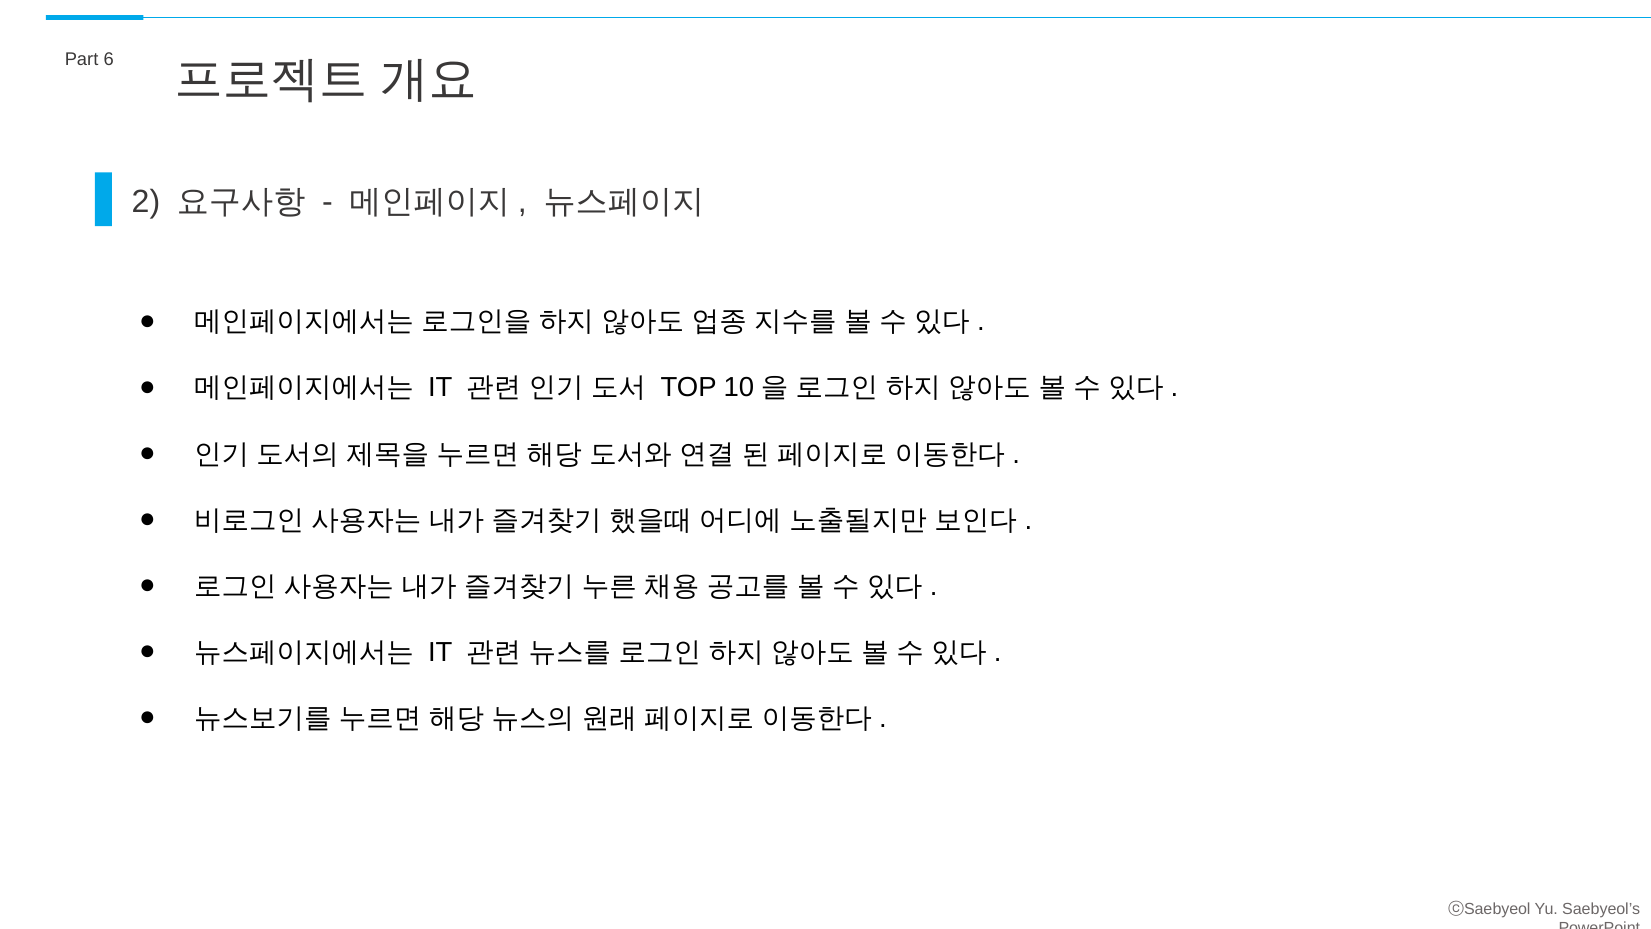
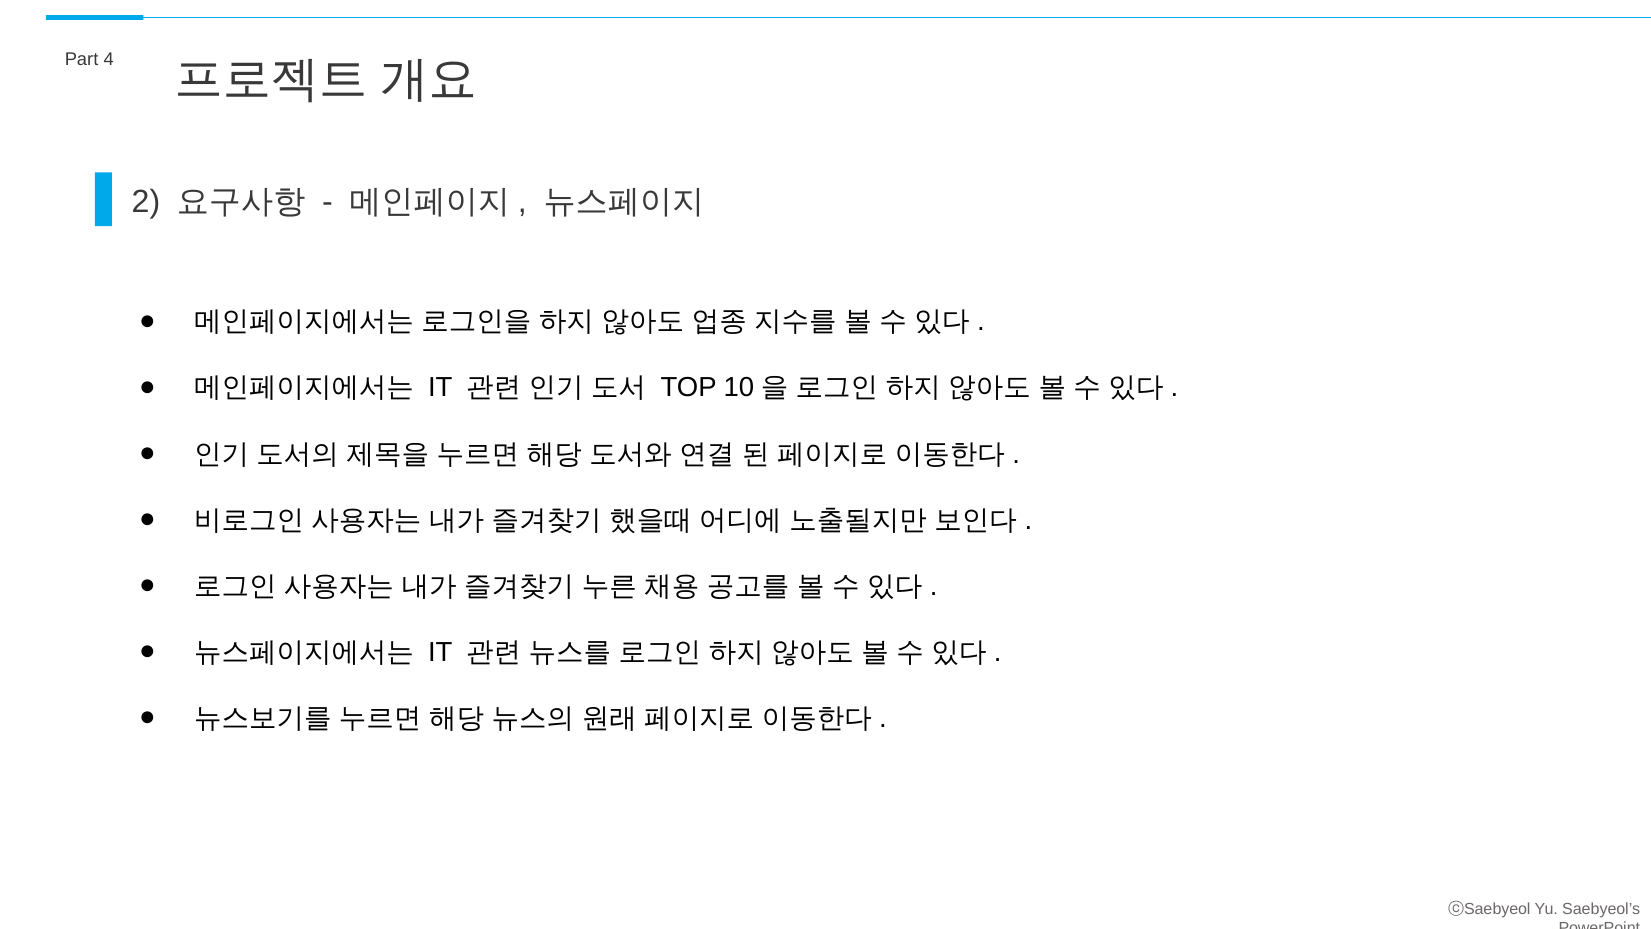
6: 6 -> 4
